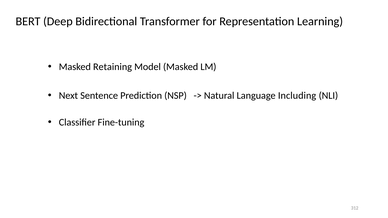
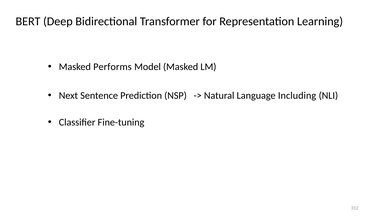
Retaining: Retaining -> Performs
